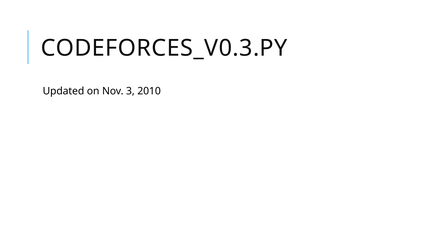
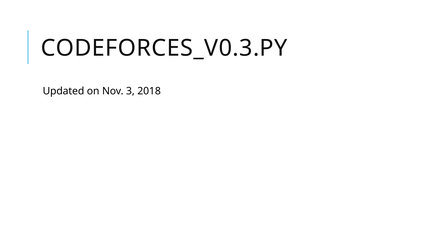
2010: 2010 -> 2018
